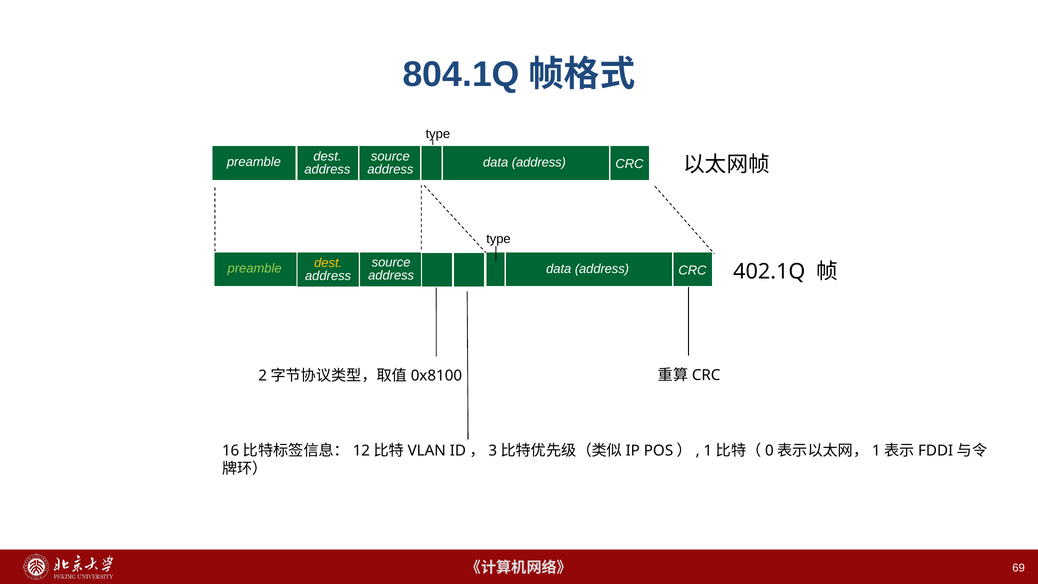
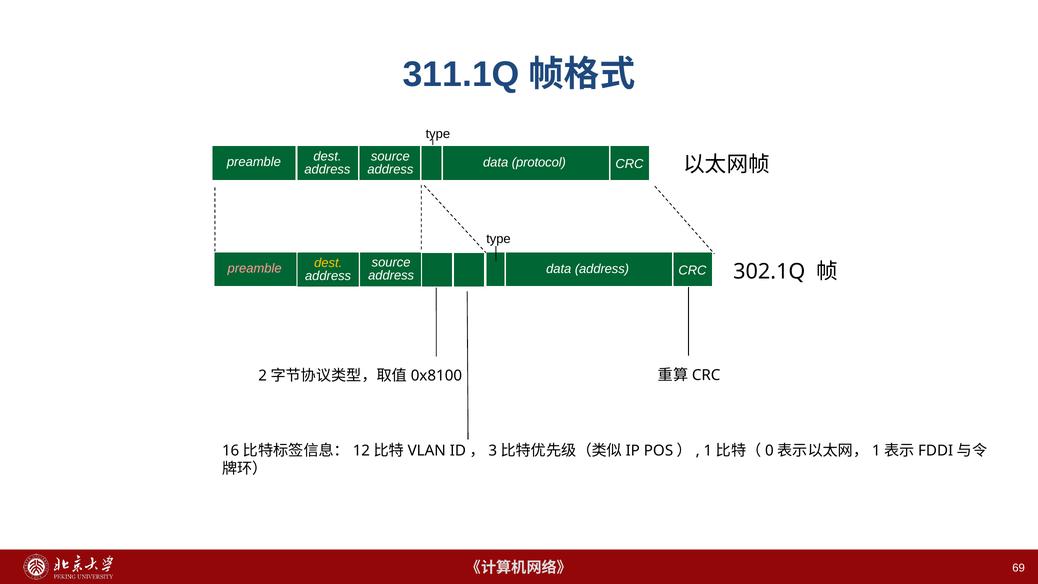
804.1Q: 804.1Q -> 311.1Q
address at (539, 162): address -> protocol
preamble at (255, 268) colour: light green -> pink
402.1Q: 402.1Q -> 302.1Q
